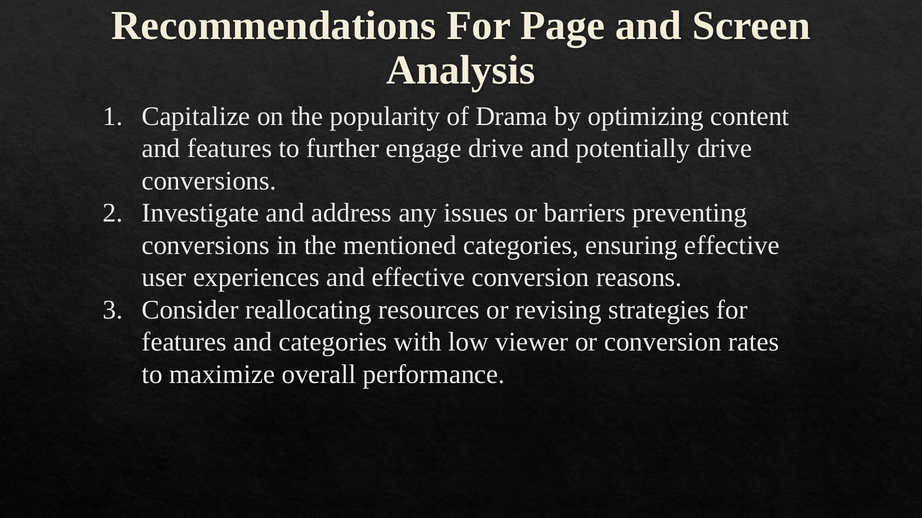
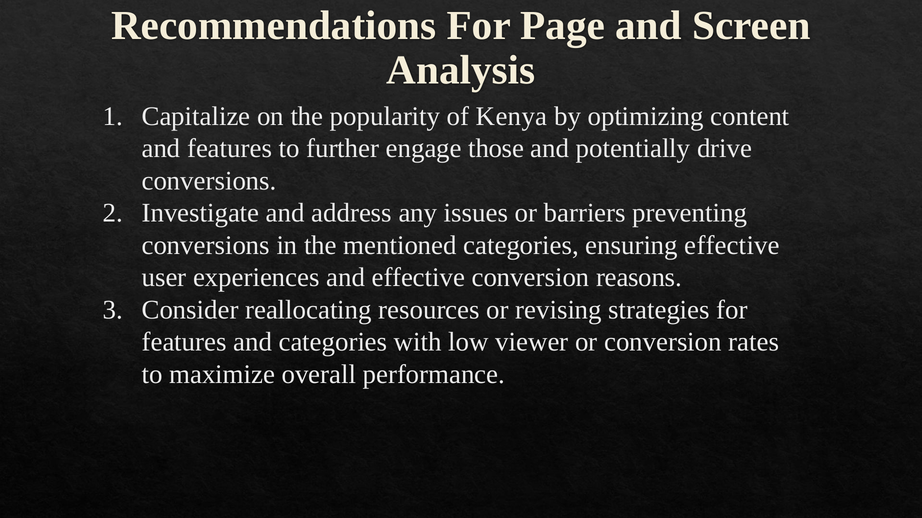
Drama: Drama -> Kenya
engage drive: drive -> those
